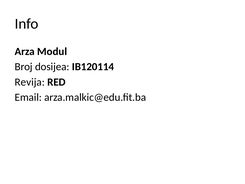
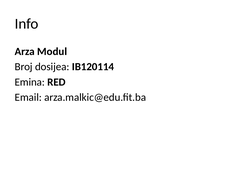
Revija: Revija -> Emina
